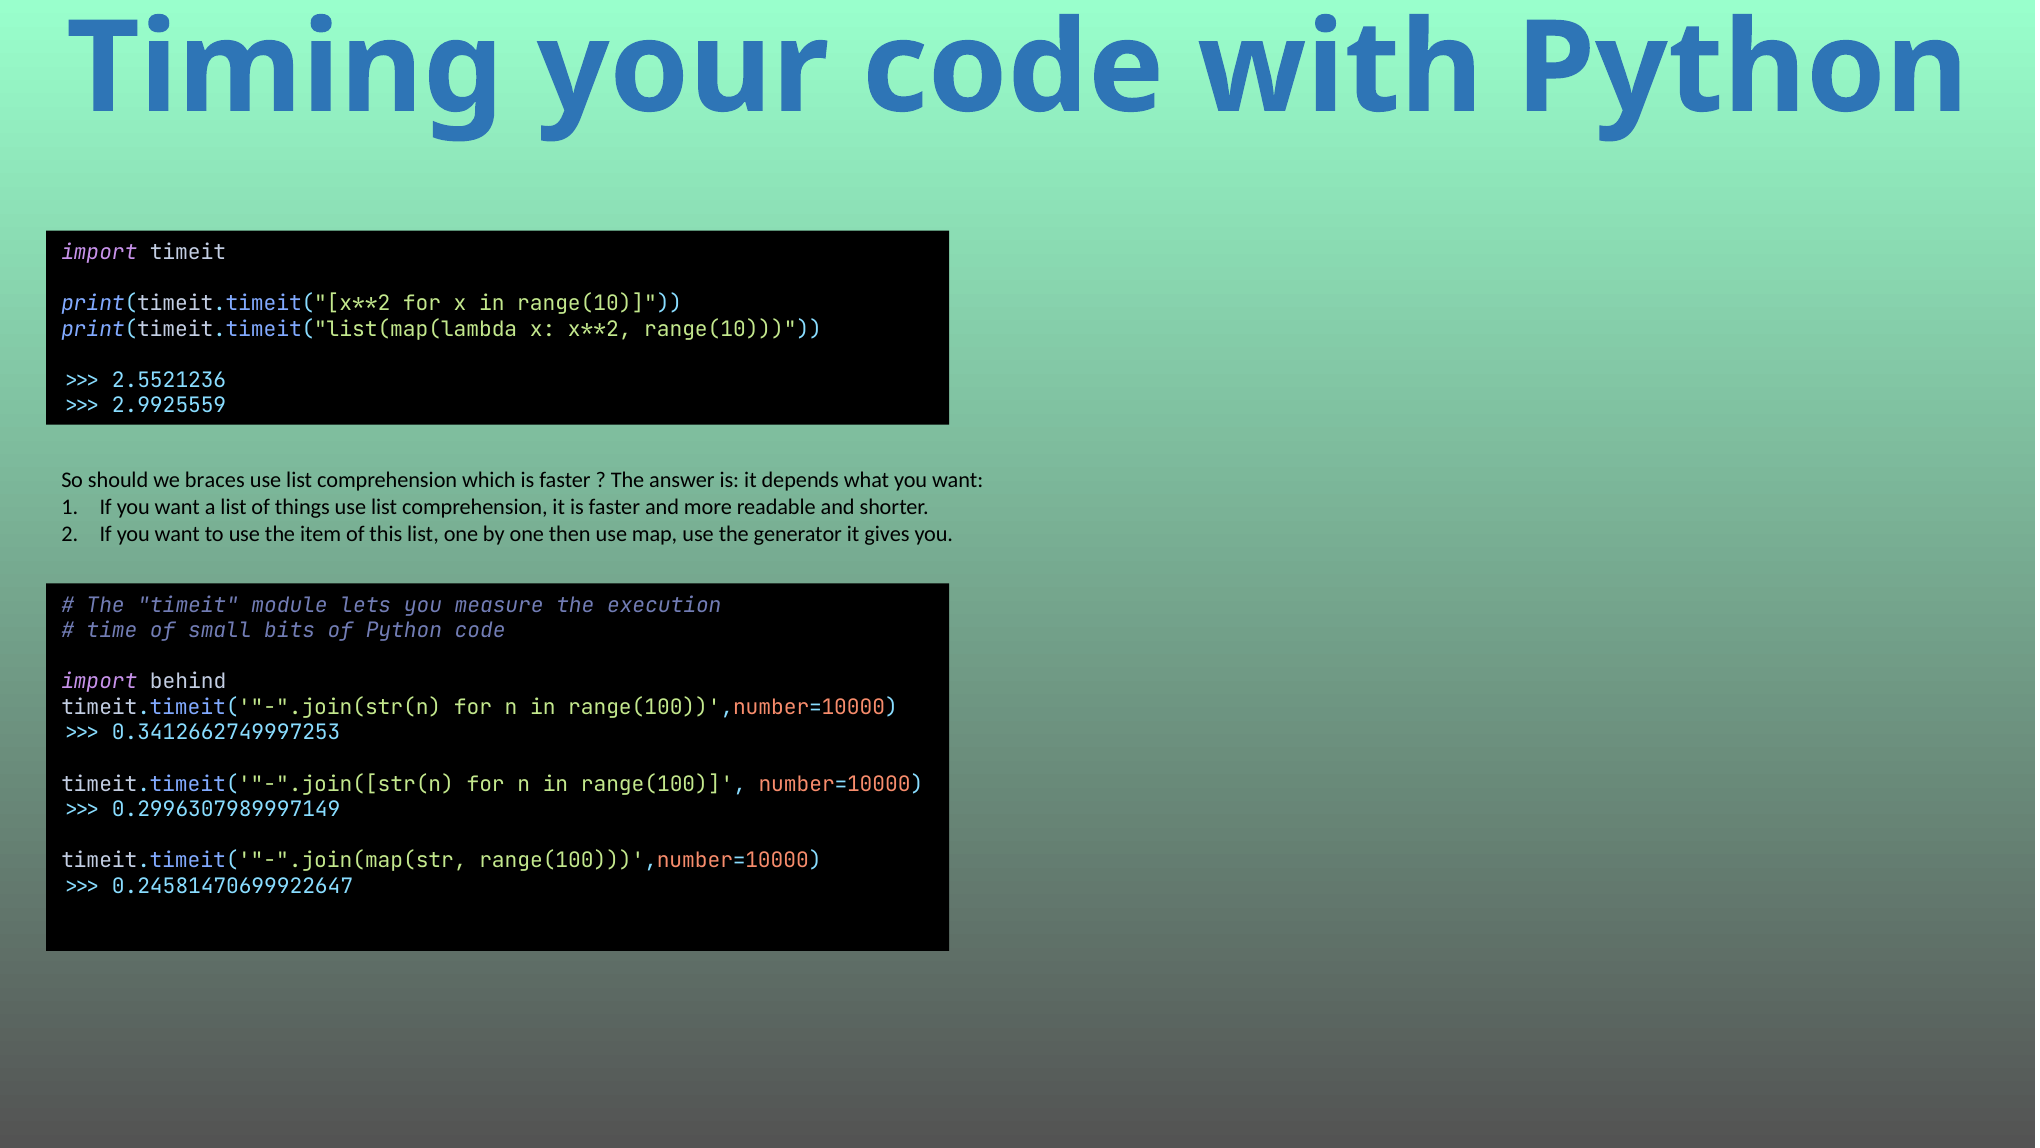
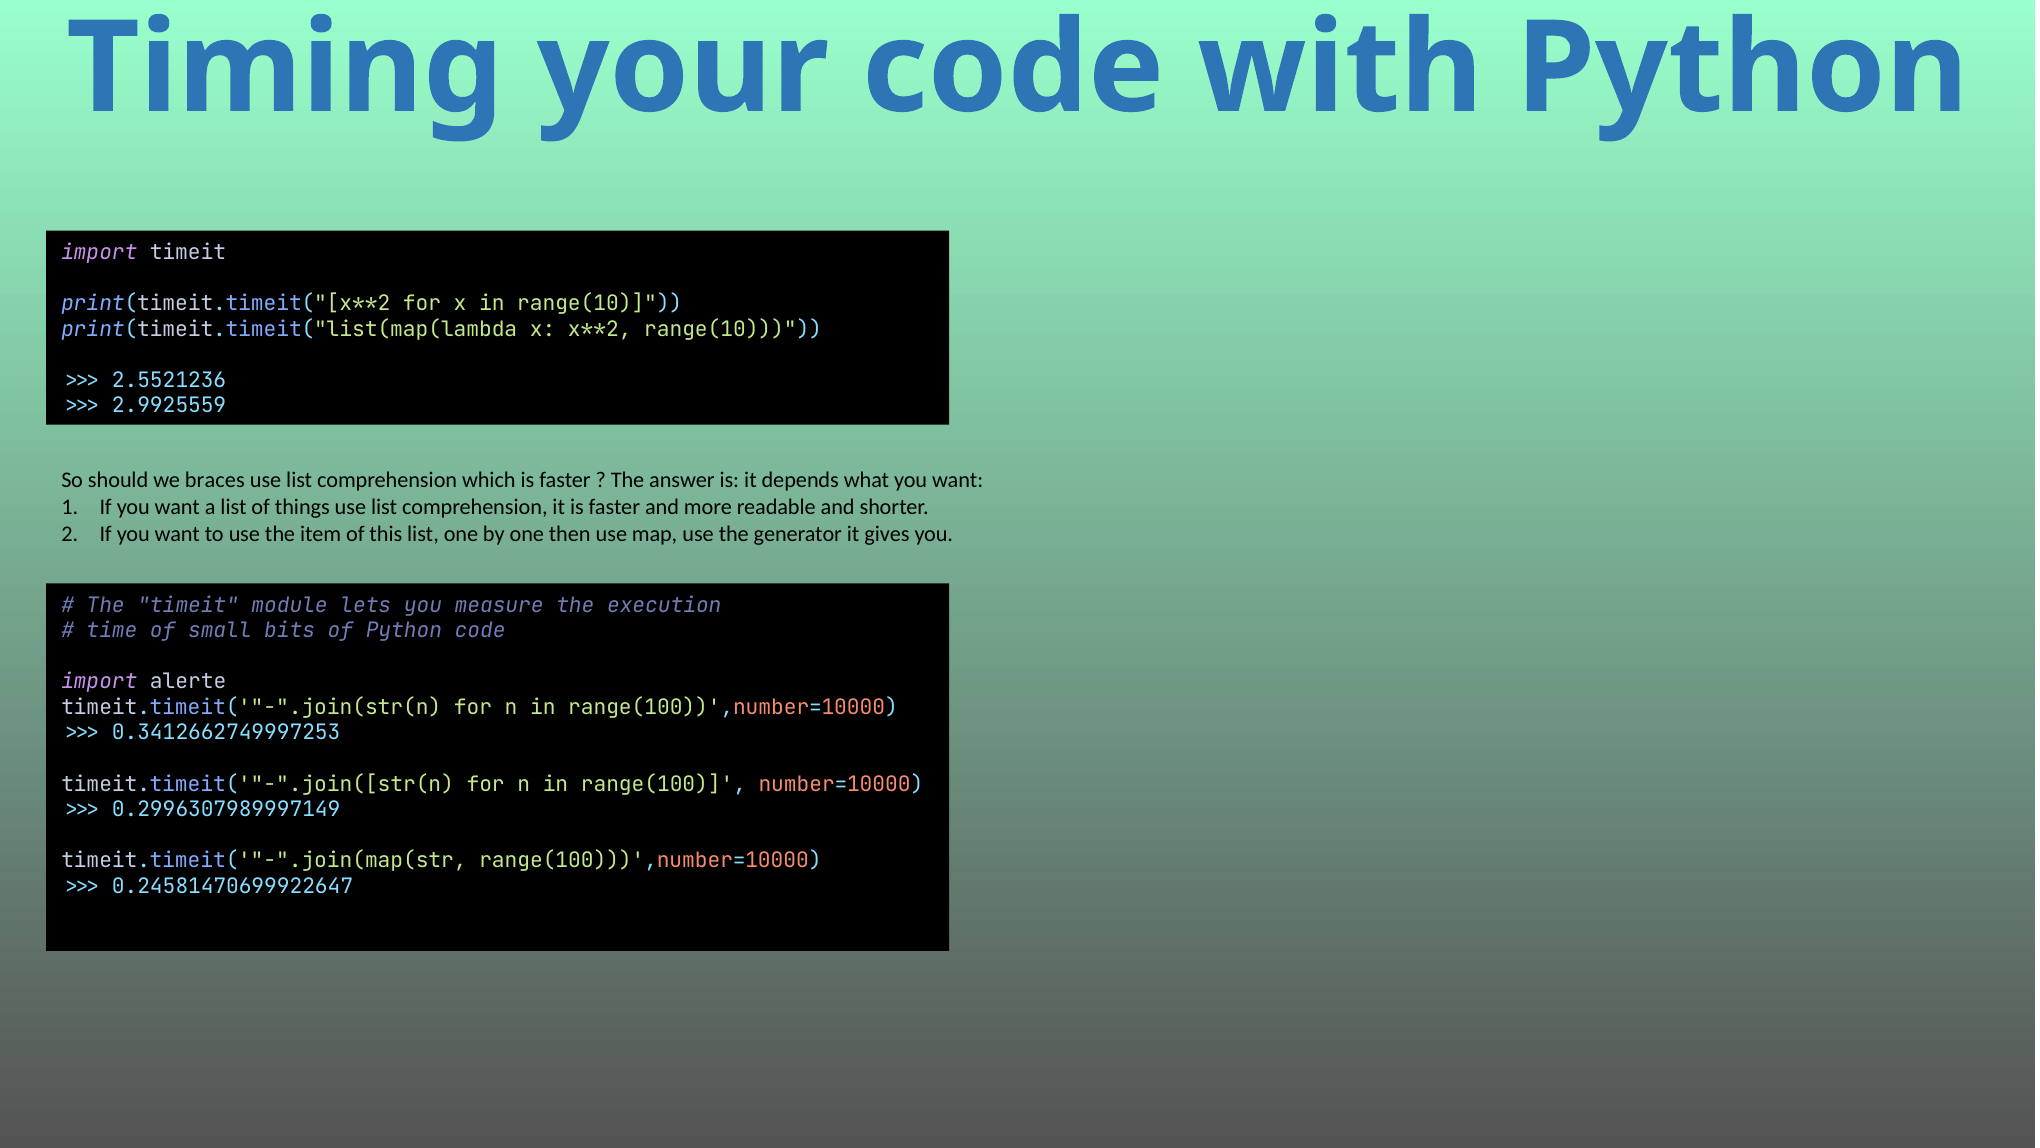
behind: behind -> alerte
